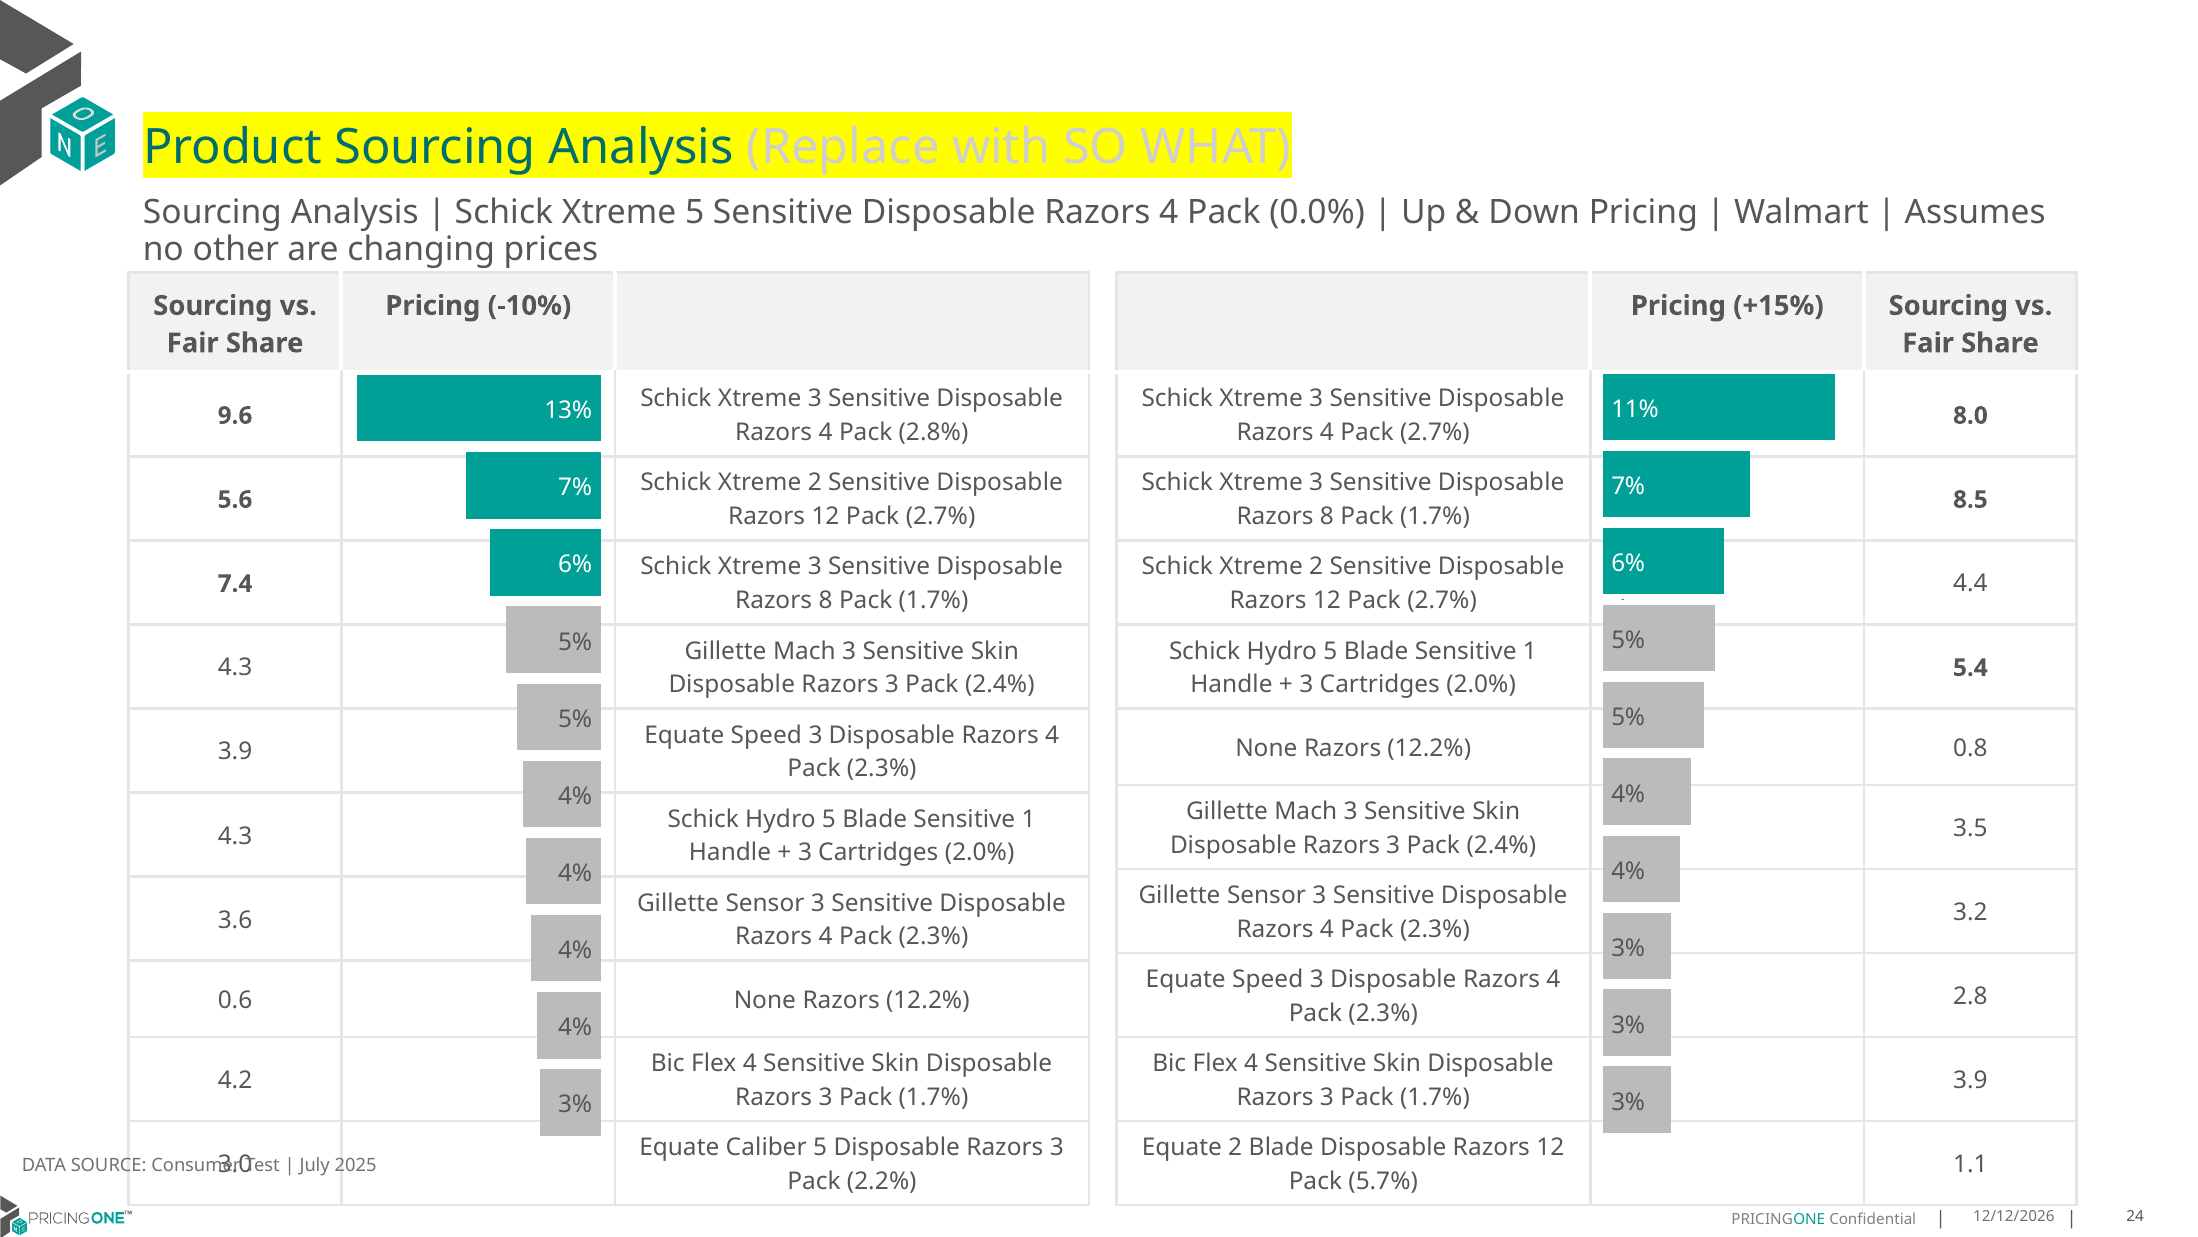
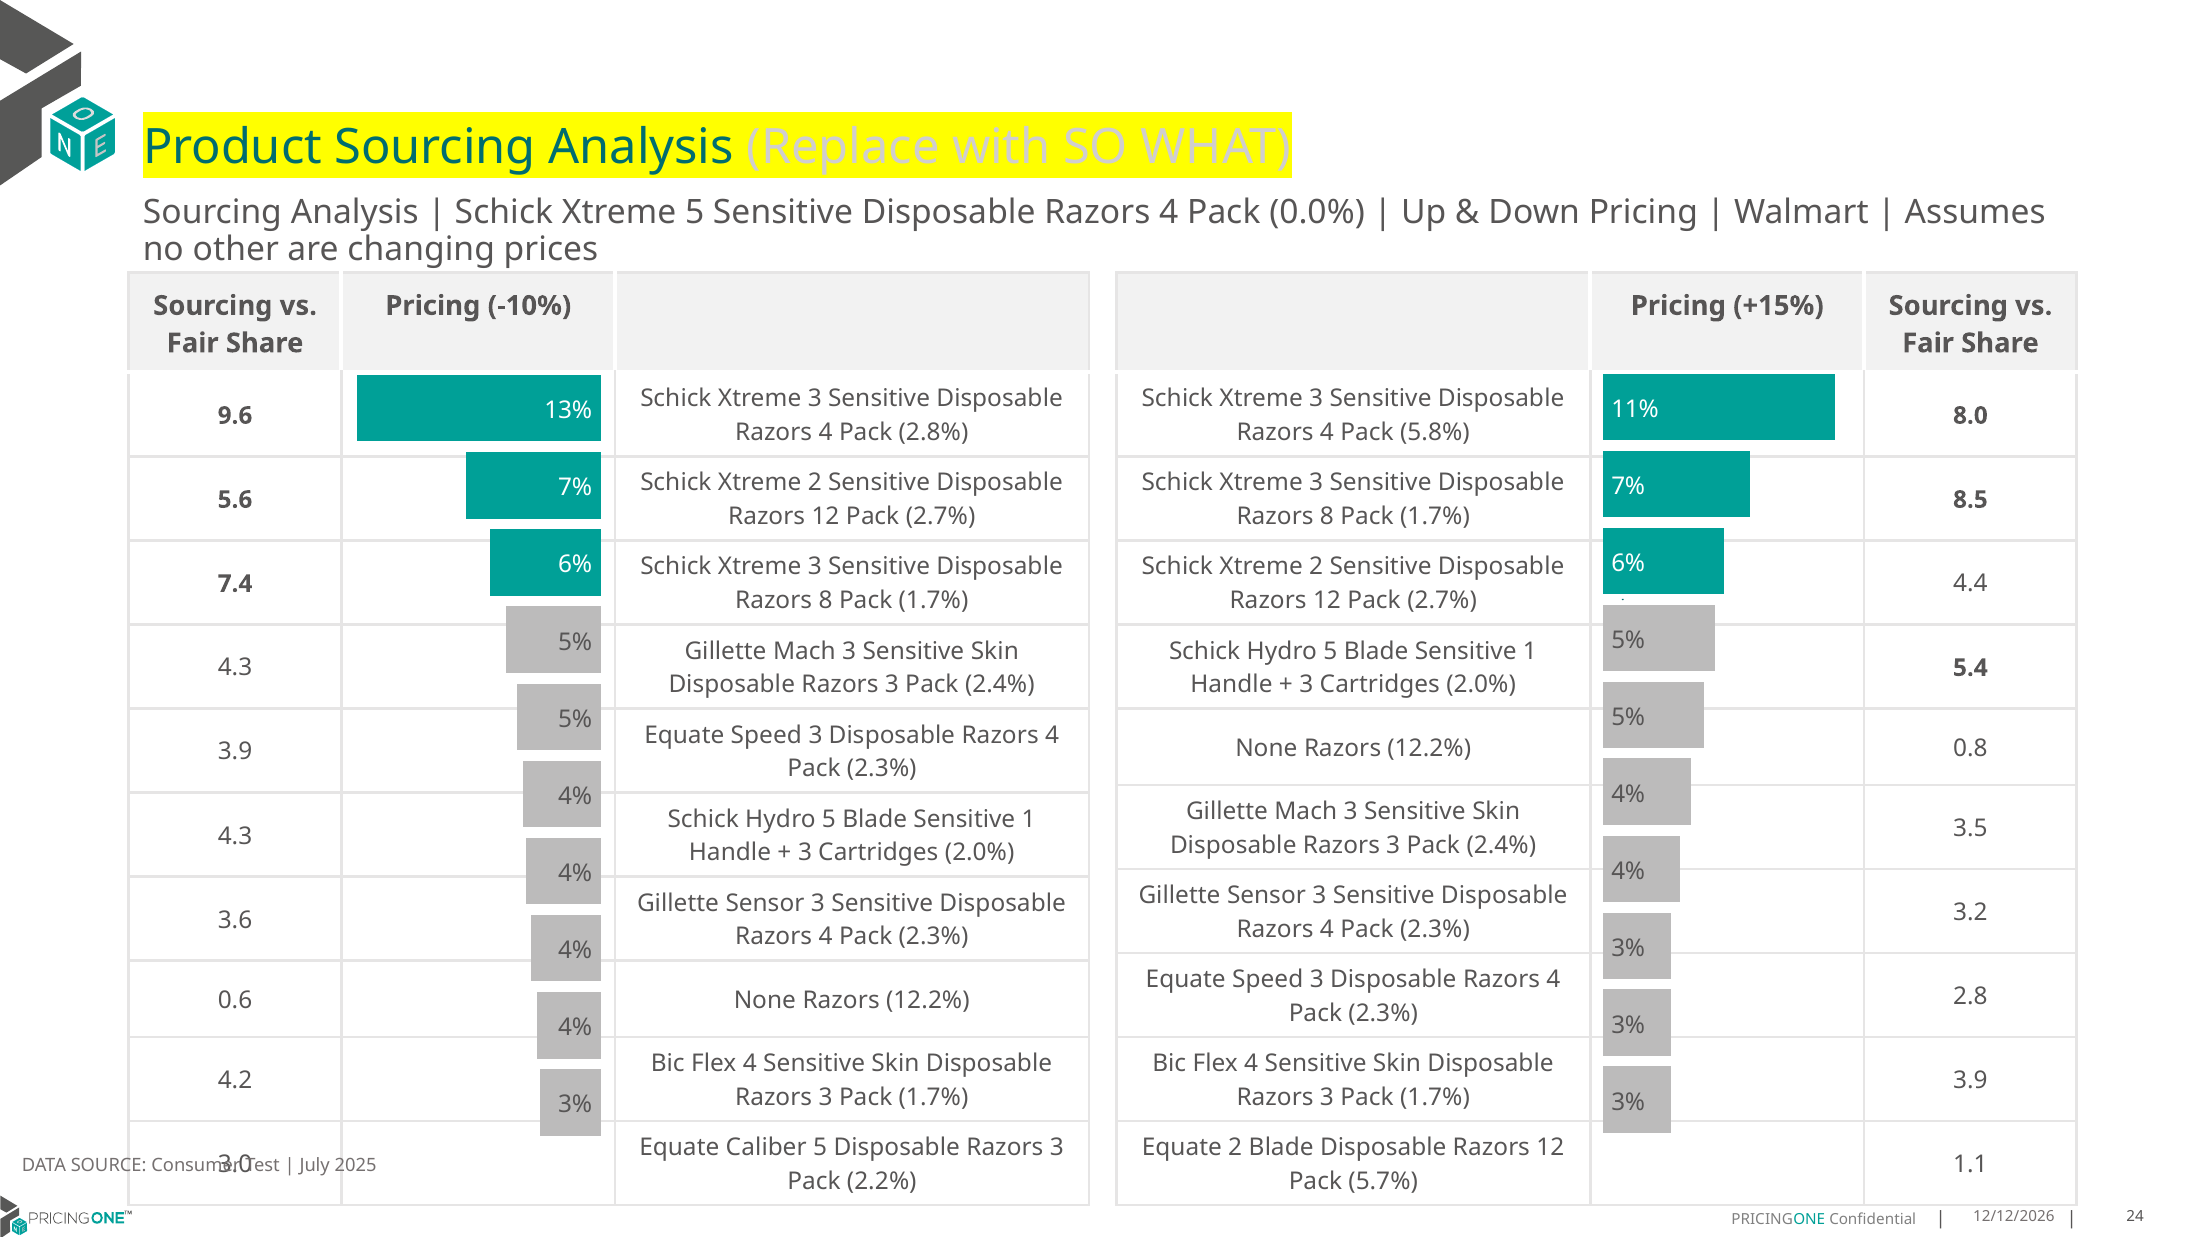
4 Pack 2.7%: 2.7% -> 5.8%
